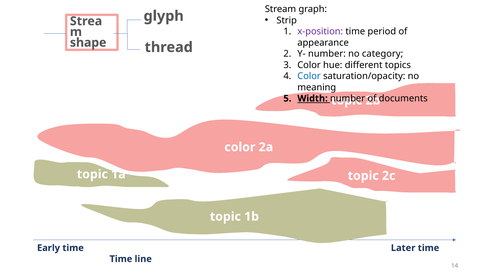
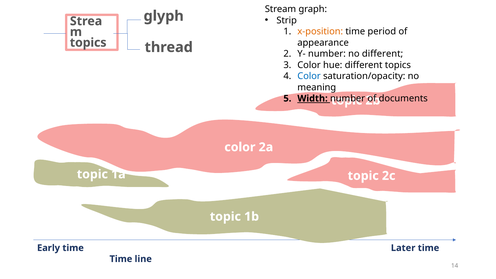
x-position colour: purple -> orange
shape at (88, 43): shape -> topics
no category: category -> different
